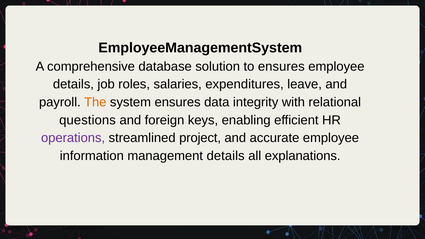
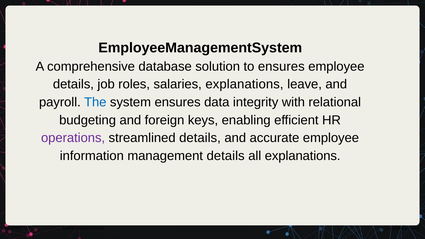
salaries expenditures: expenditures -> explanations
The colour: orange -> blue
questions: questions -> budgeting
streamlined project: project -> details
